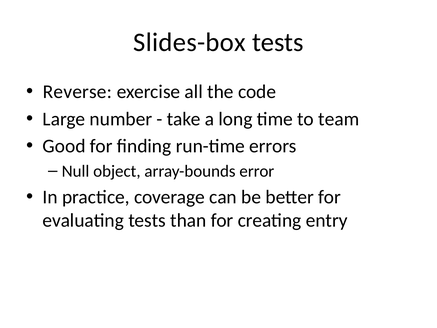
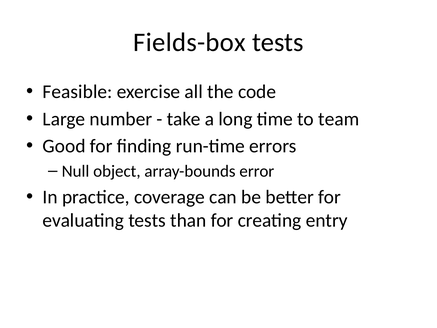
Slides-box: Slides-box -> Fields-box
Reverse: Reverse -> Feasible
